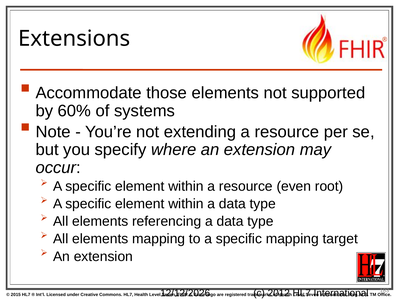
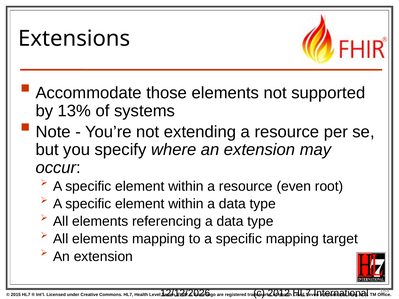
60%: 60% -> 13%
